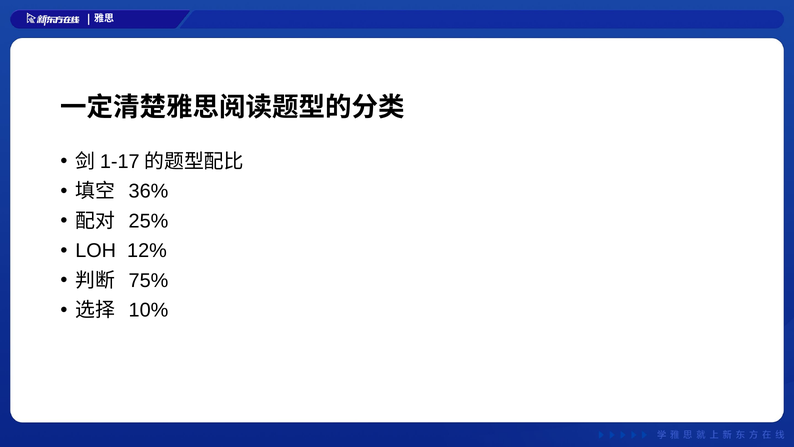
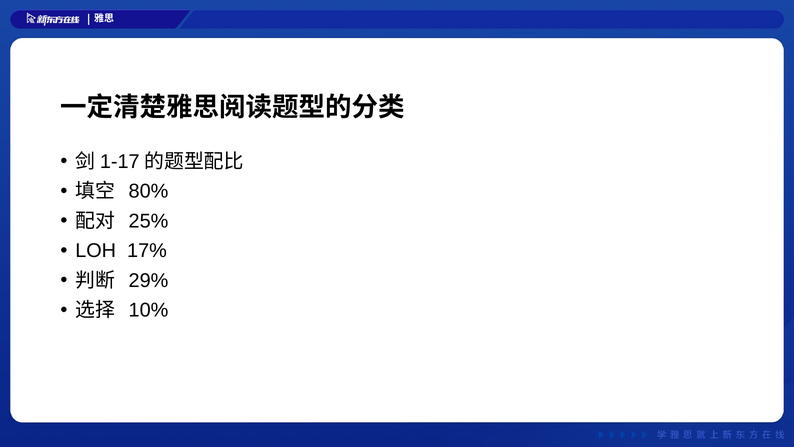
36%: 36% -> 80%
12%: 12% -> 17%
75%: 75% -> 29%
